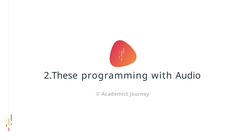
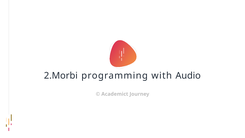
2.These: 2.These -> 2.Morbi
